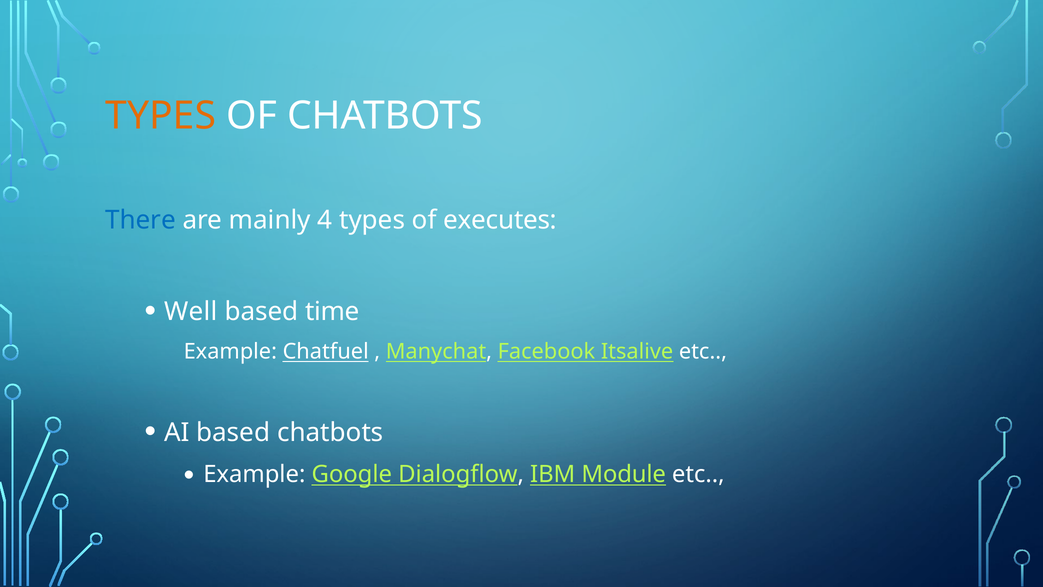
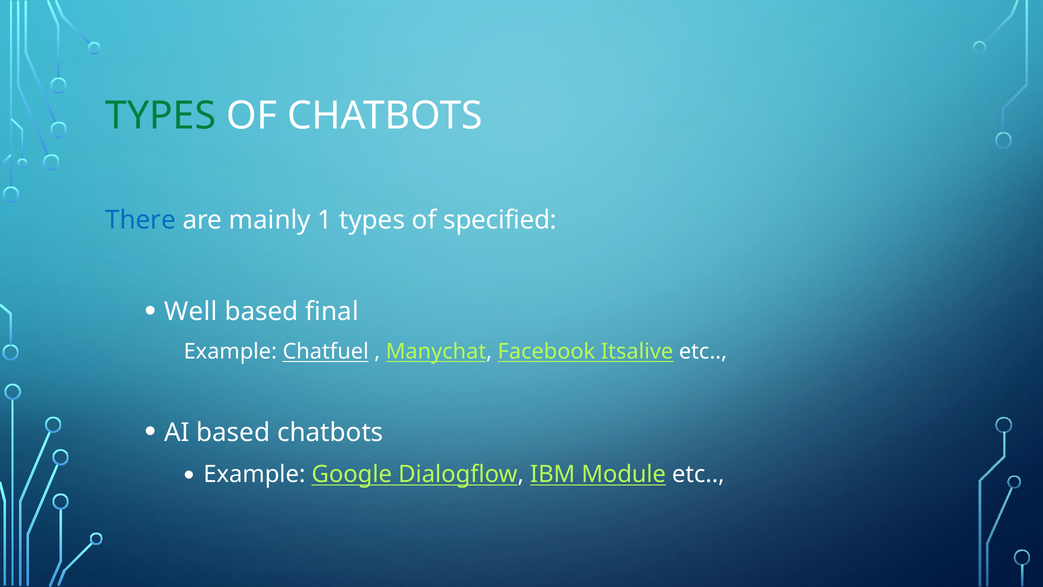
TYPES at (161, 116) colour: orange -> green
4: 4 -> 1
executes: executes -> specified
time: time -> final
